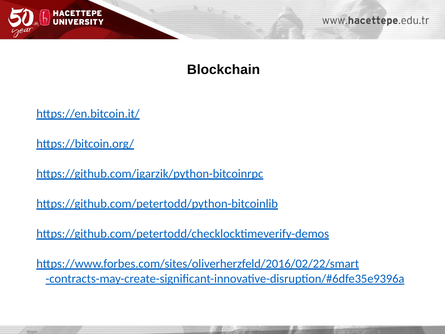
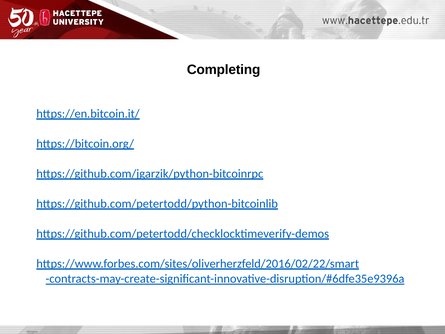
Blockchain: Blockchain -> Completing
